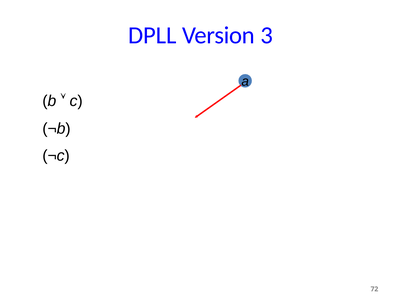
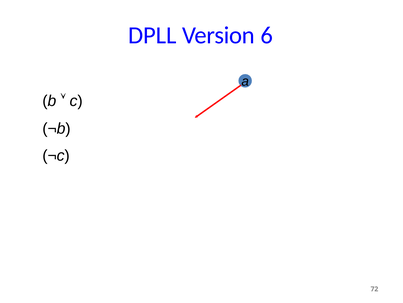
3: 3 -> 6
